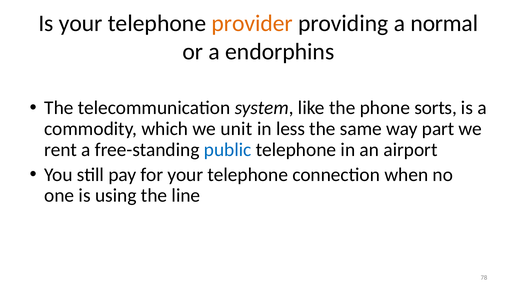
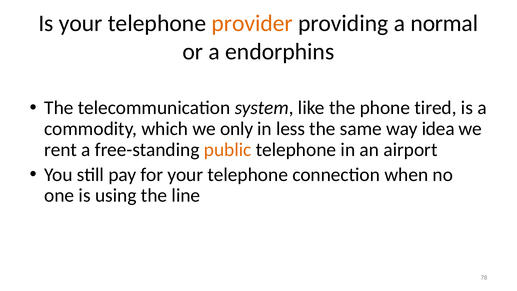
sorts: sorts -> tired
unit: unit -> only
part: part -> idea
public colour: blue -> orange
